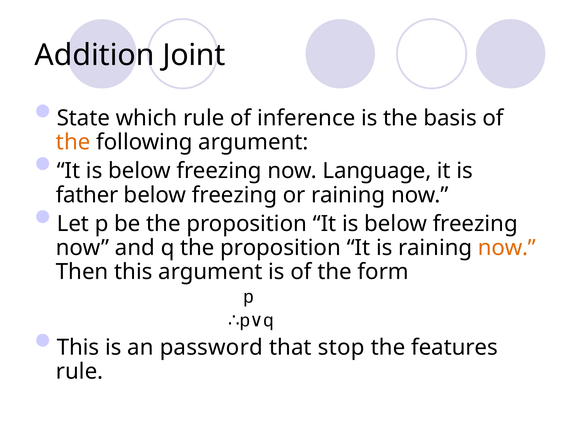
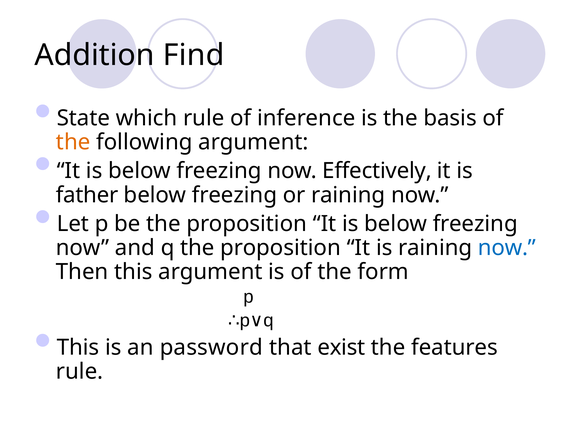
Joint: Joint -> Find
Language: Language -> Effectively
now at (507, 248) colour: orange -> blue
stop: stop -> exist
